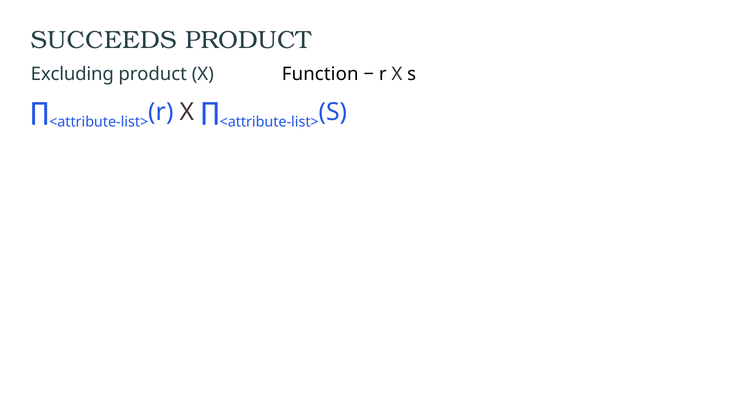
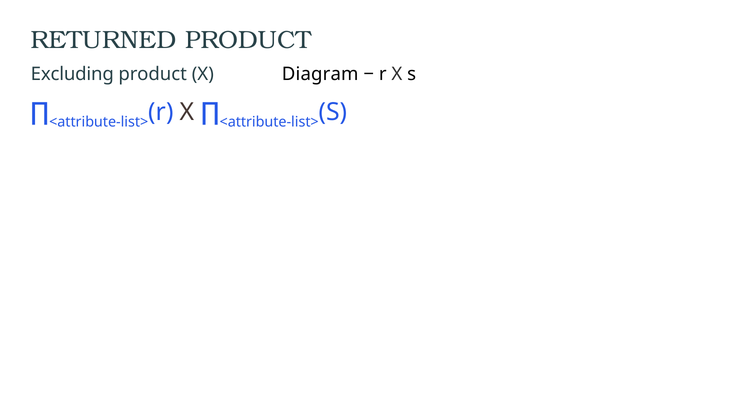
SUCCEEDS: SUCCEEDS -> RETURNED
Function: Function -> Diagram
